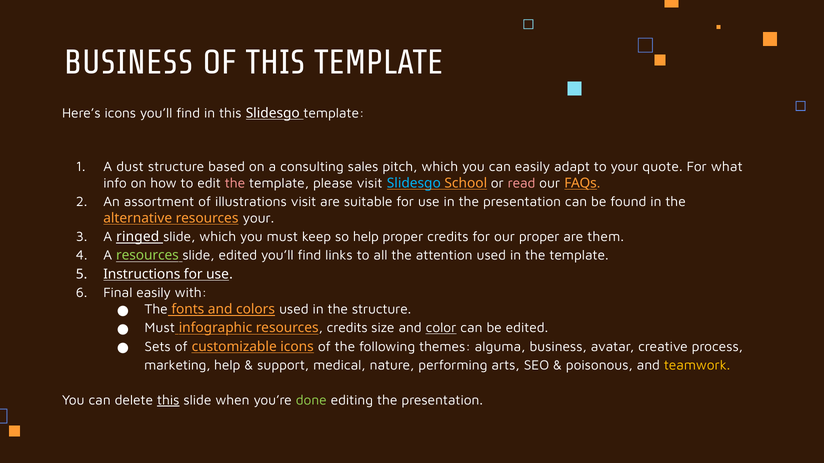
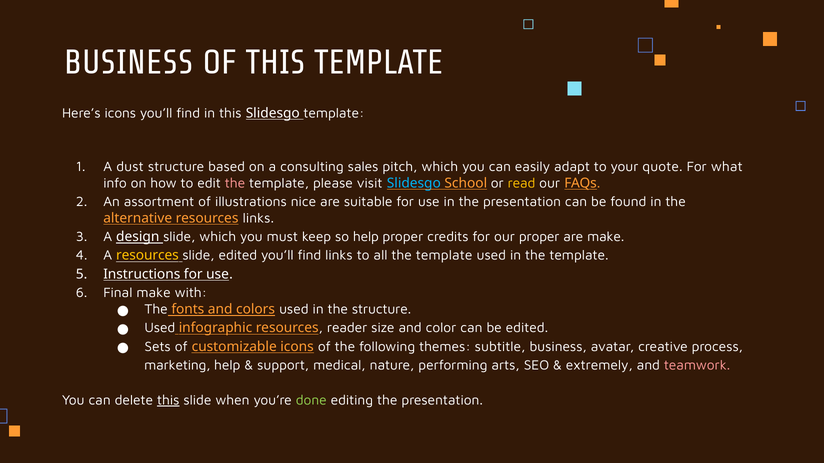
read colour: pink -> yellow
illustrations visit: visit -> nice
resources your: your -> links
ringed: ringed -> design
are them: them -> make
resources at (147, 256) colour: light green -> yellow
all the attention: attention -> template
Final easily: easily -> make
Must at (160, 328): Must -> Used
resources credits: credits -> reader
color underline: present -> none
alguma: alguma -> subtitle
poisonous: poisonous -> extremely
teamwork colour: yellow -> pink
